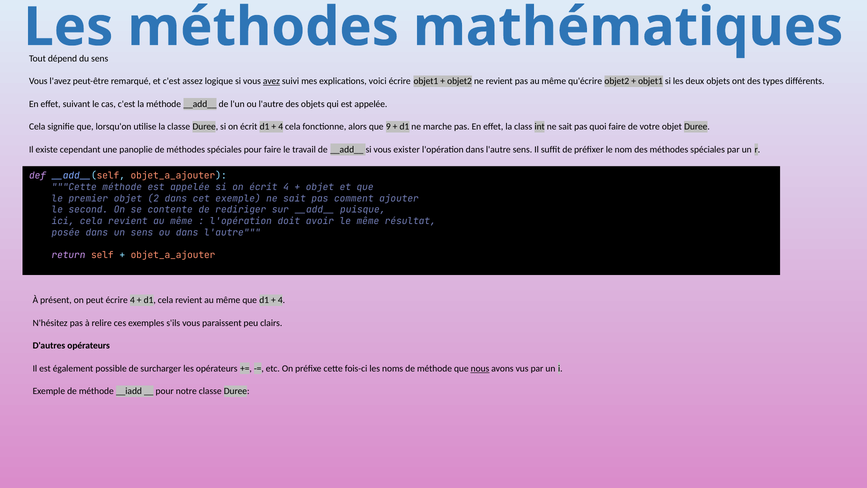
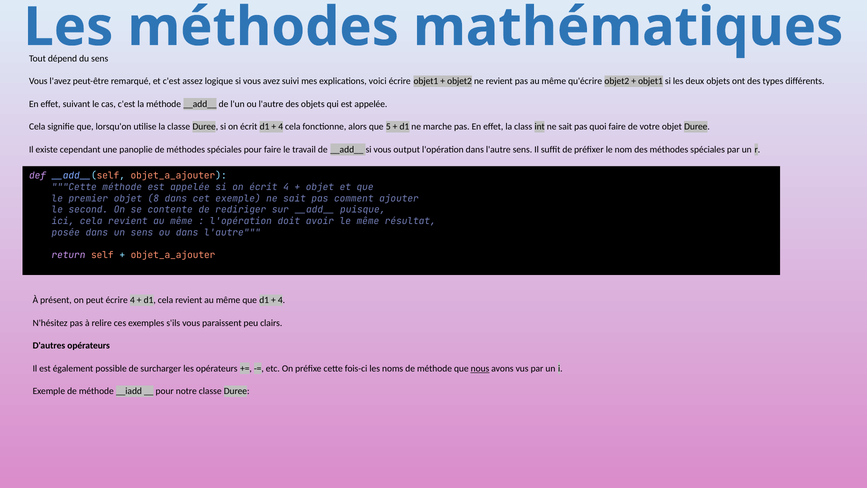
avez underline: present -> none
9: 9 -> 5
exister: exister -> output
2: 2 -> 8
